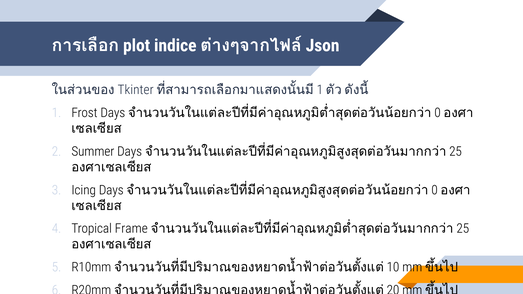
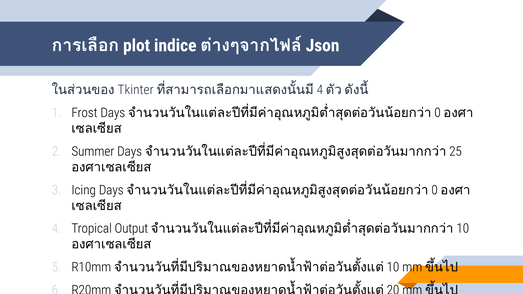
1 at (320, 90): 1 -> 4
Frame: Frame -> Output
25 at (463, 229): 25 -> 10
